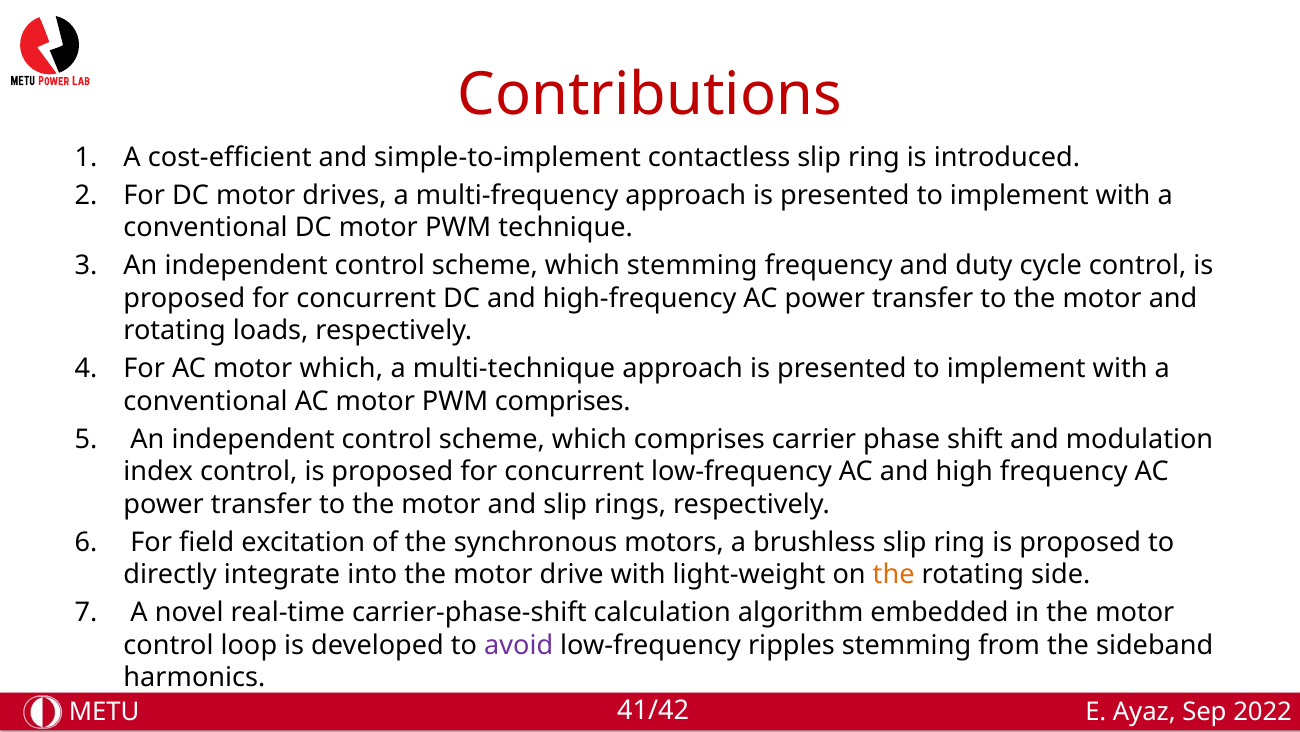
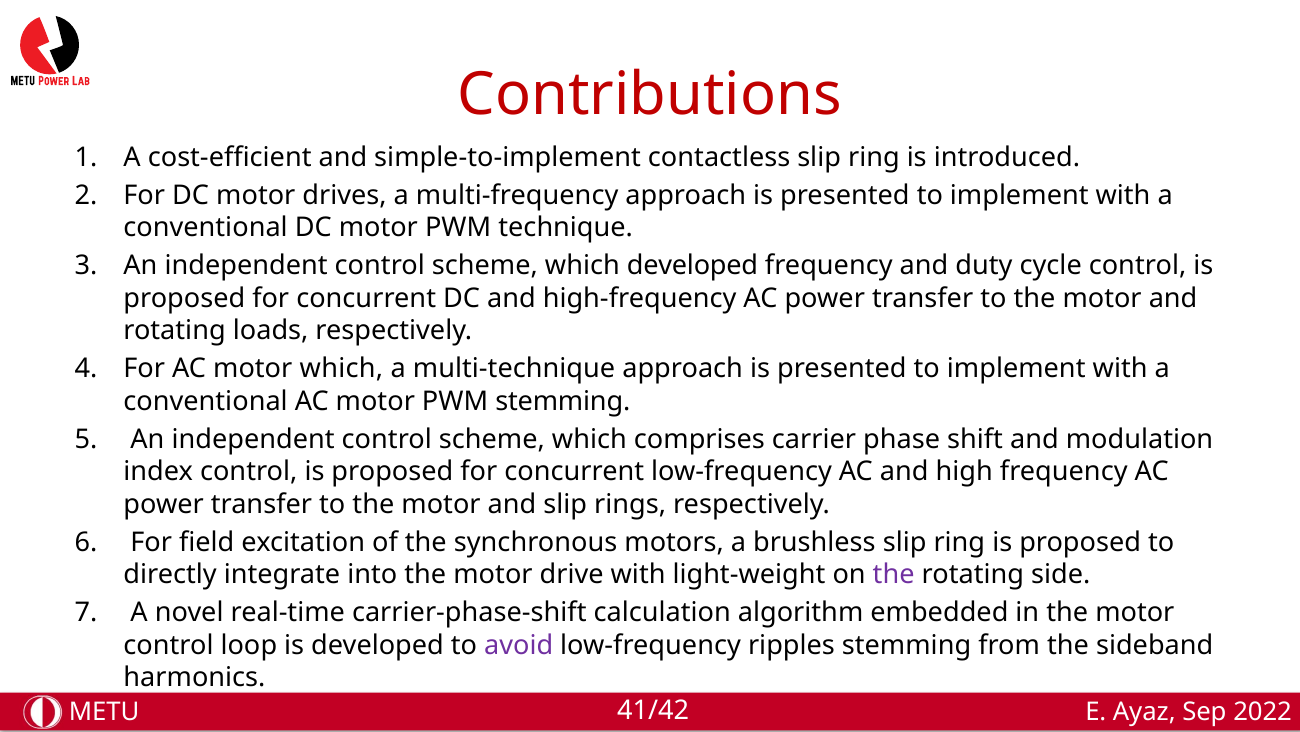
which stemming: stemming -> developed
PWM comprises: comprises -> stemming
the at (894, 574) colour: orange -> purple
